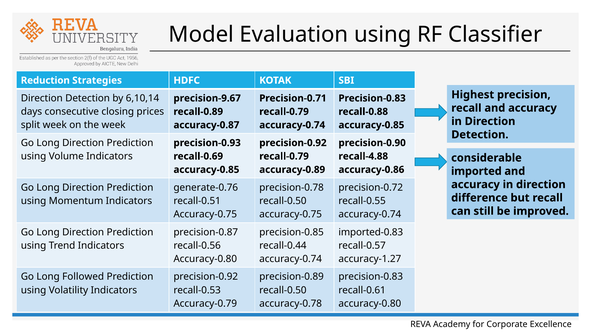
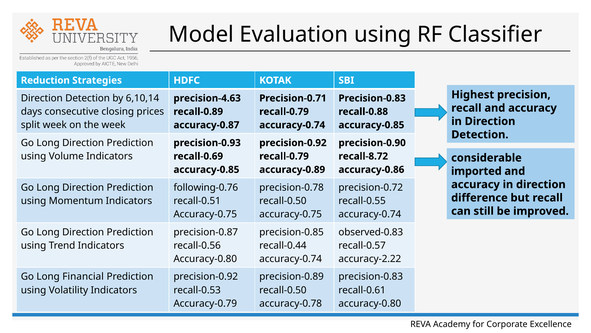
precision-9.67: precision-9.67 -> precision-4.63
recall-4.88: recall-4.88 -> recall-8.72
generate-0.76: generate-0.76 -> following-0.76
imported-0.83: imported-0.83 -> observed-0.83
accuracy-1.27: accuracy-1.27 -> accuracy-2.22
Followed: Followed -> Financial
